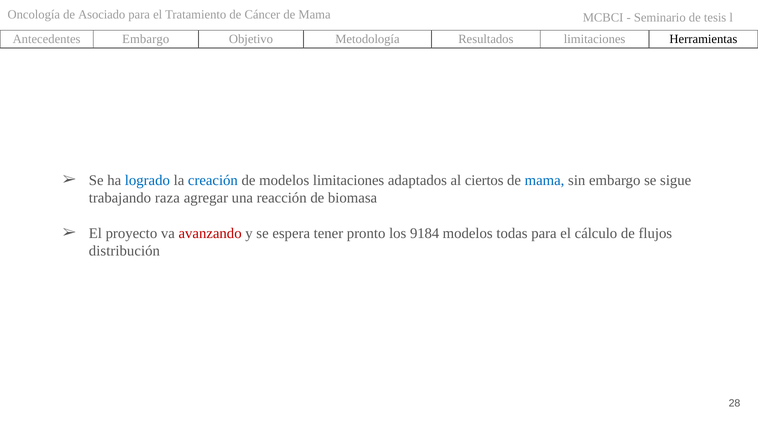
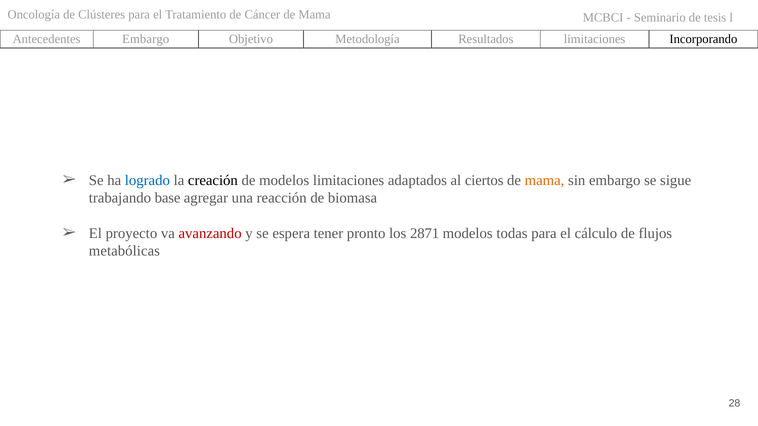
Asociado: Asociado -> Clústeres
Herramientas: Herramientas -> Incorporando
creación colour: blue -> black
mama at (545, 181) colour: blue -> orange
raza: raza -> base
9184: 9184 -> 2871
distribución: distribución -> metabólicas
